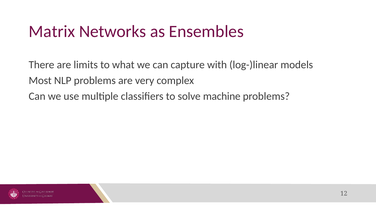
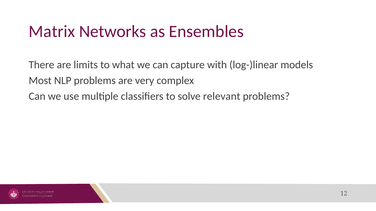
machine: machine -> relevant
